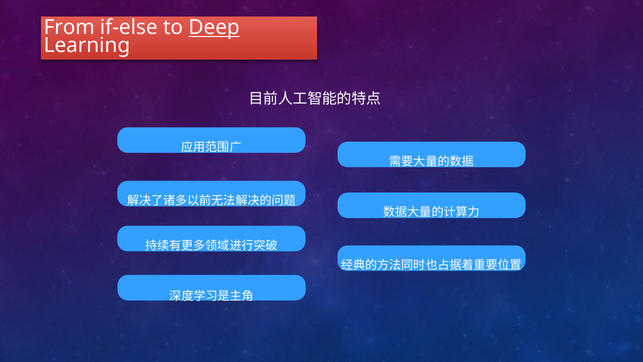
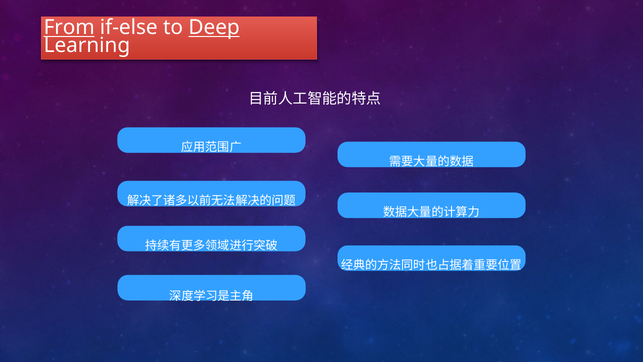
From underline: none -> present
